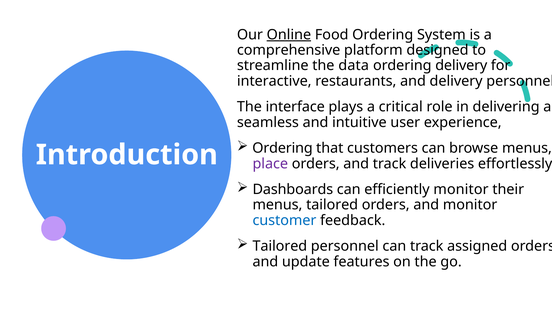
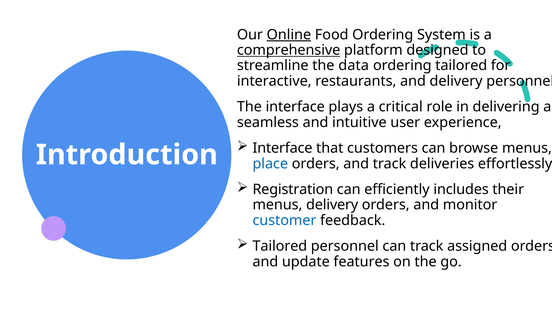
comprehensive underline: none -> present
ordering delivery: delivery -> tailored
Ordering at (283, 148): Ordering -> Interface
place colour: purple -> blue
Dashboards: Dashboards -> Registration
efficiently monitor: monitor -> includes
menus tailored: tailored -> delivery
